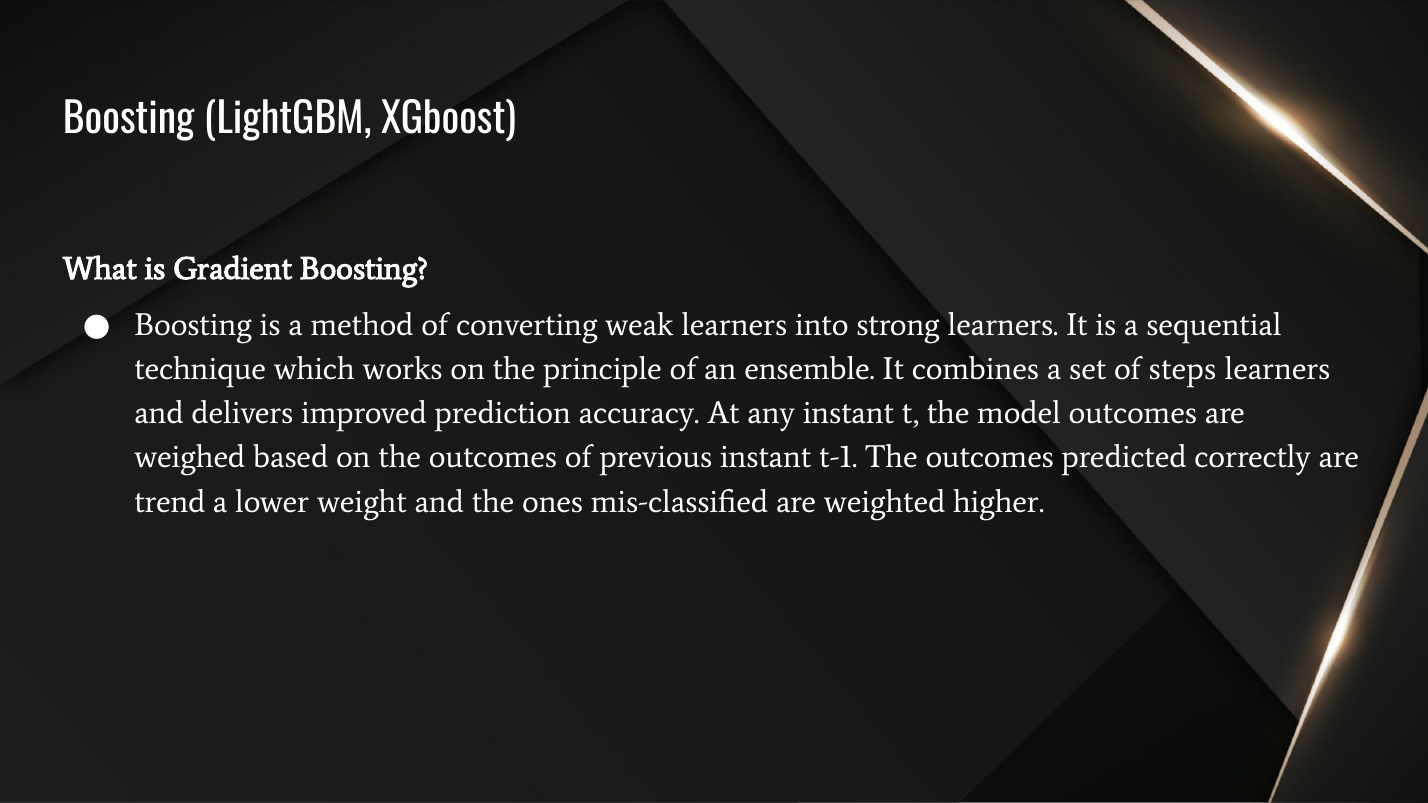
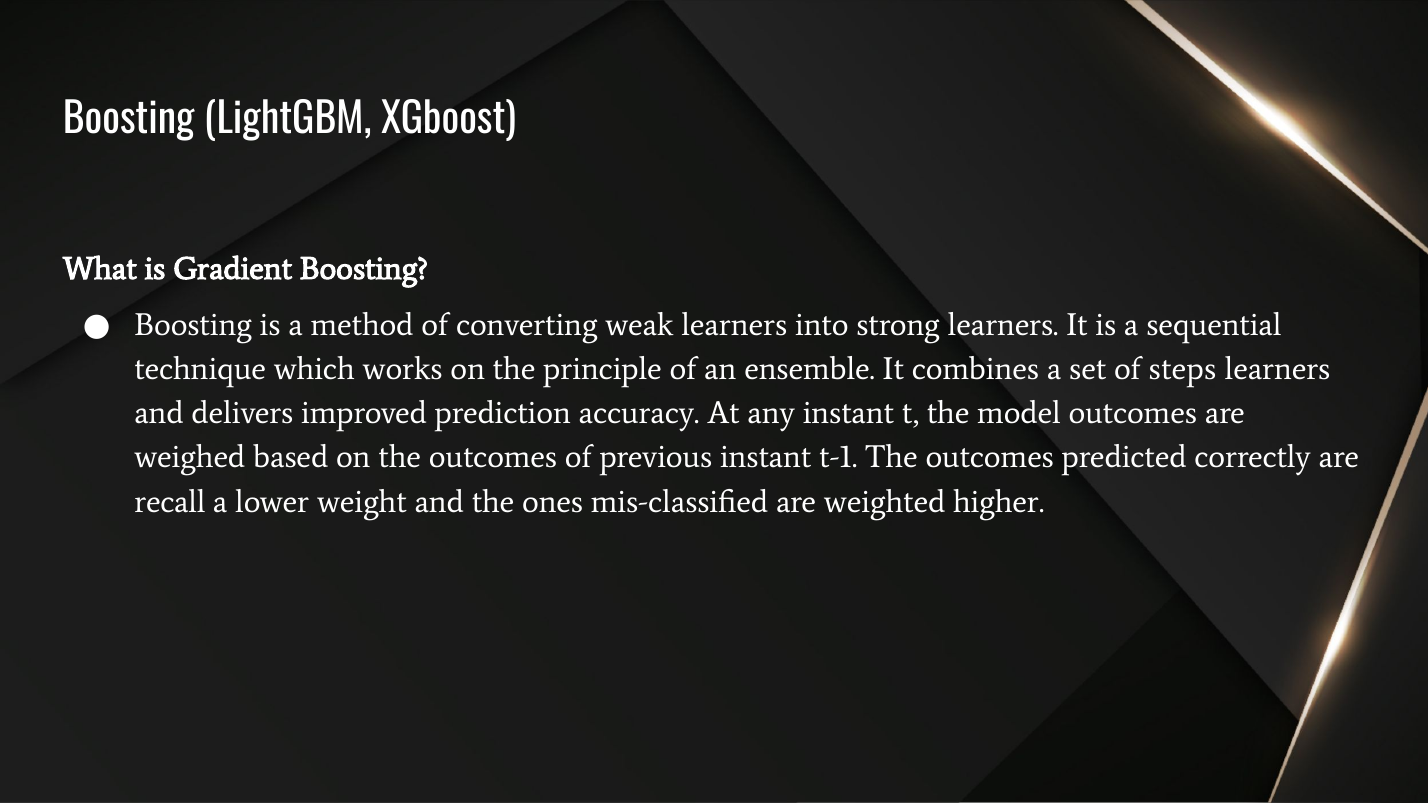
trend: trend -> recall
